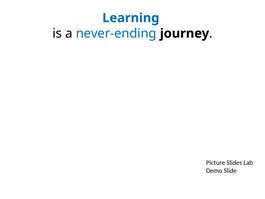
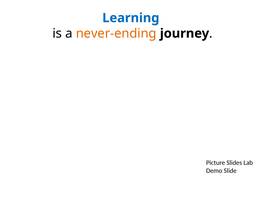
never-ending colour: blue -> orange
